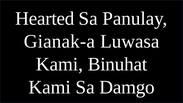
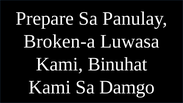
Hearted: Hearted -> Prepare
Gianak-a: Gianak-a -> Broken-a
